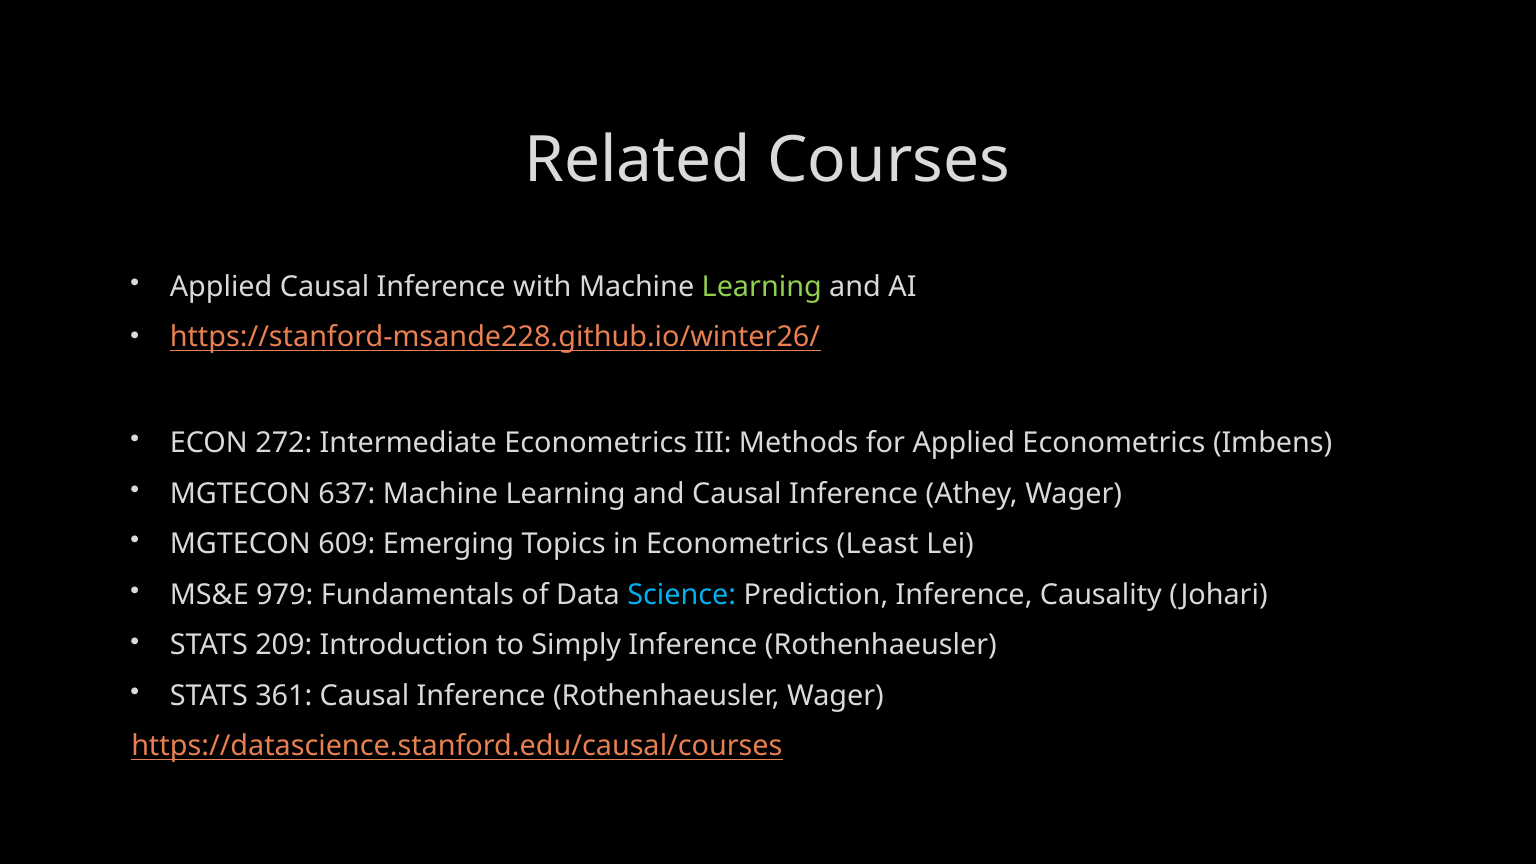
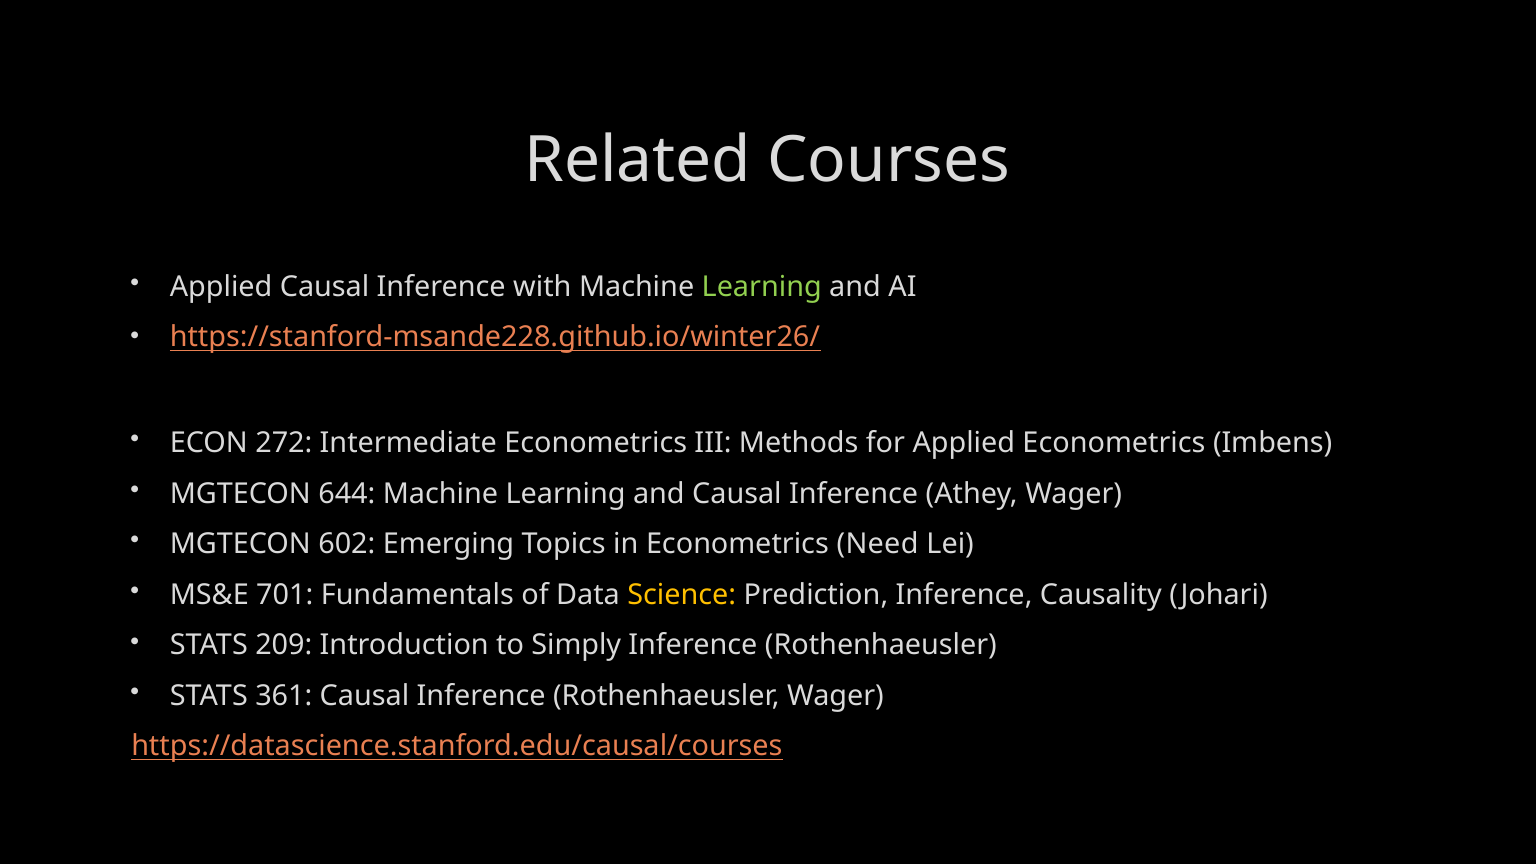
637: 637 -> 644
609: 609 -> 602
Least: Least -> Need
979: 979 -> 701
Science colour: light blue -> yellow
